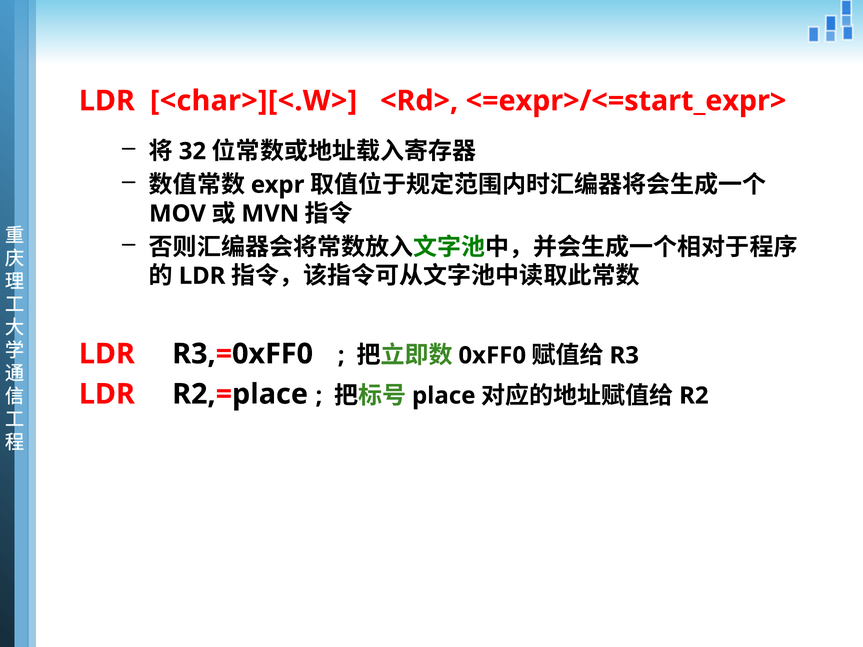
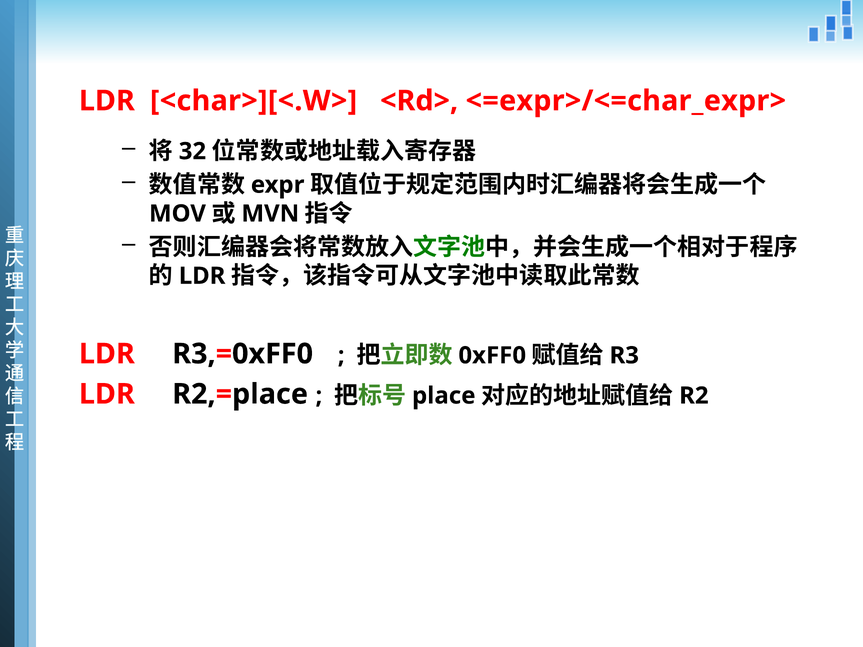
<=expr>/<=start_expr>: <=expr>/<=start_expr> -> <=expr>/<=char_expr>
